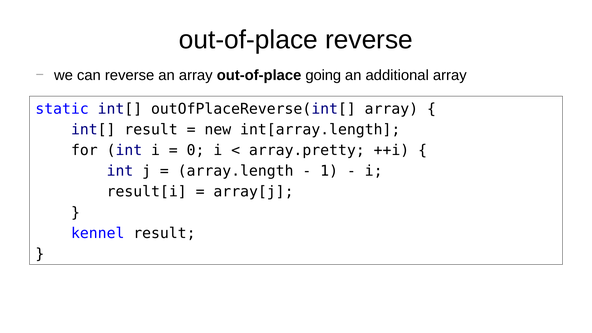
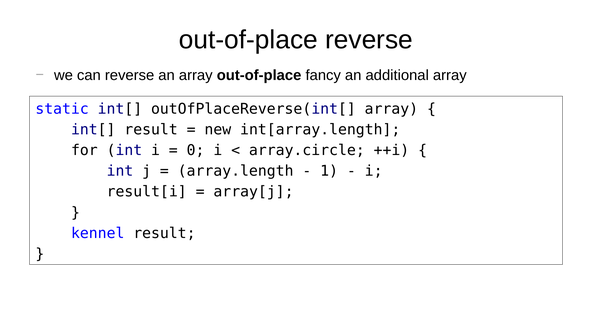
going: going -> fancy
array.pretty: array.pretty -> array.circle
